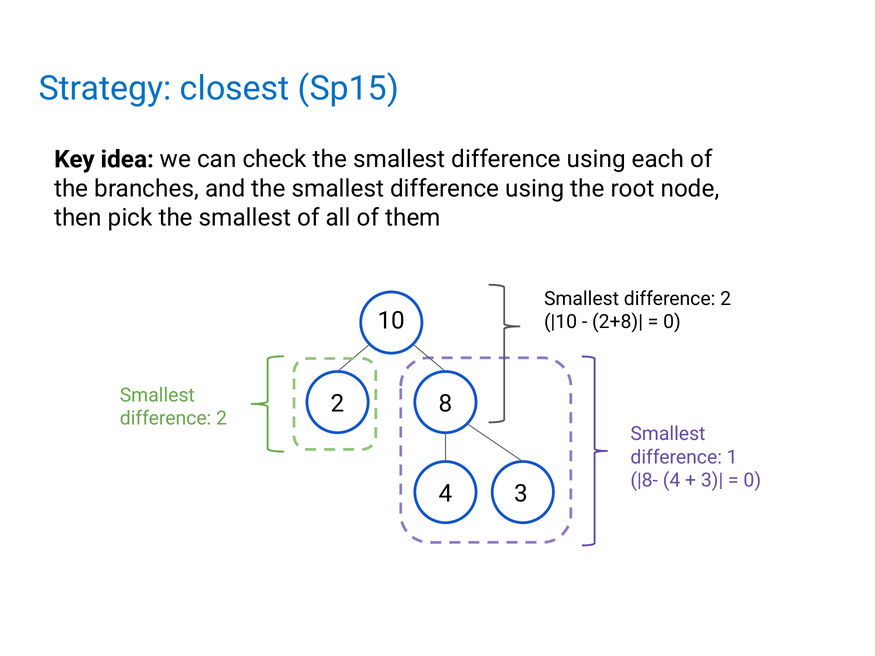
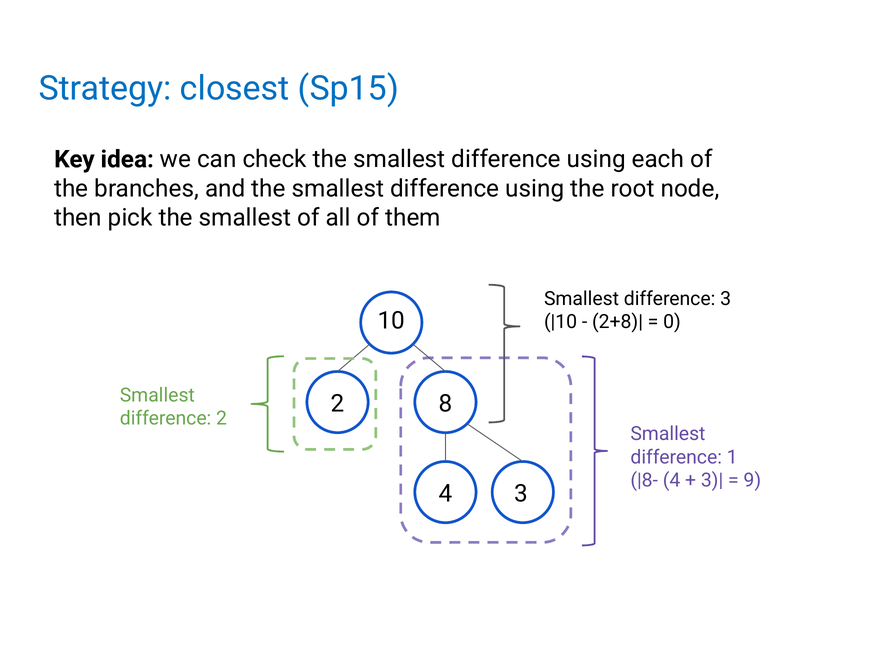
2 at (726, 299): 2 -> 3
0 at (752, 481): 0 -> 9
